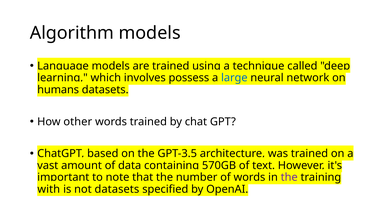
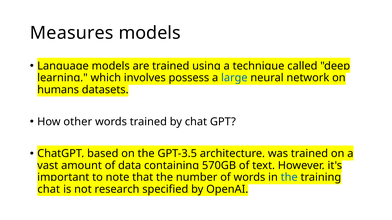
Algorithm: Algorithm -> Measures
the at (289, 178) colour: purple -> blue
with at (49, 190): with -> chat
not datasets: datasets -> research
